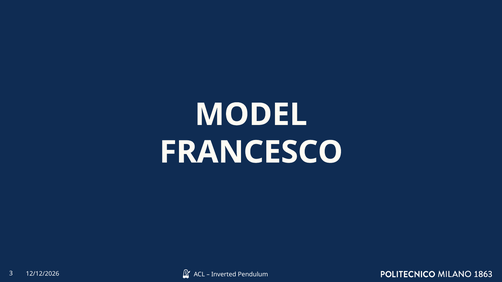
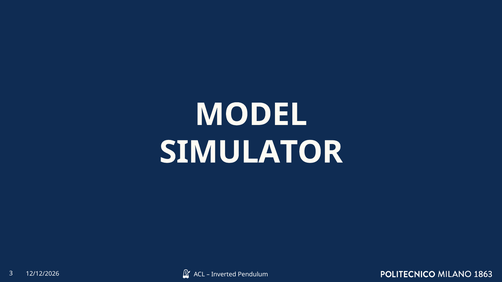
FRANCESCO: FRANCESCO -> SIMULATOR
